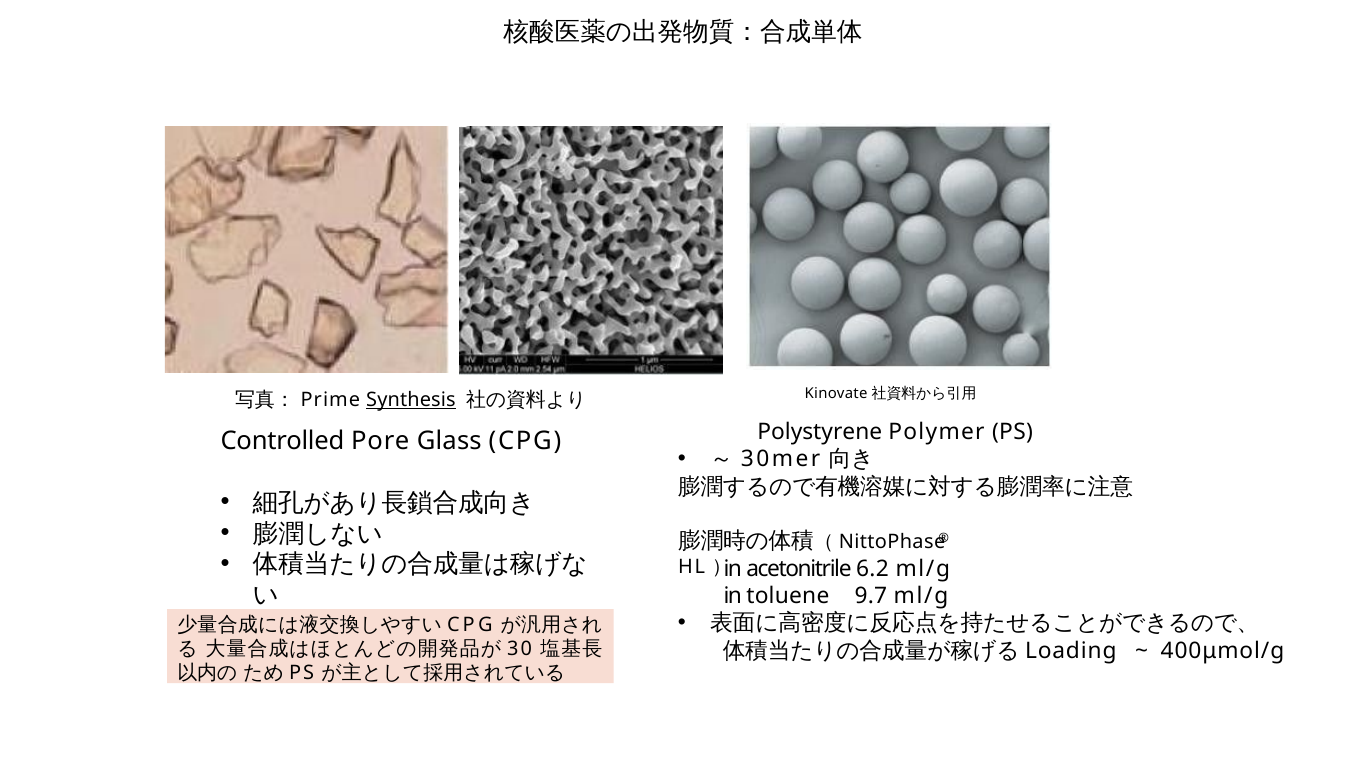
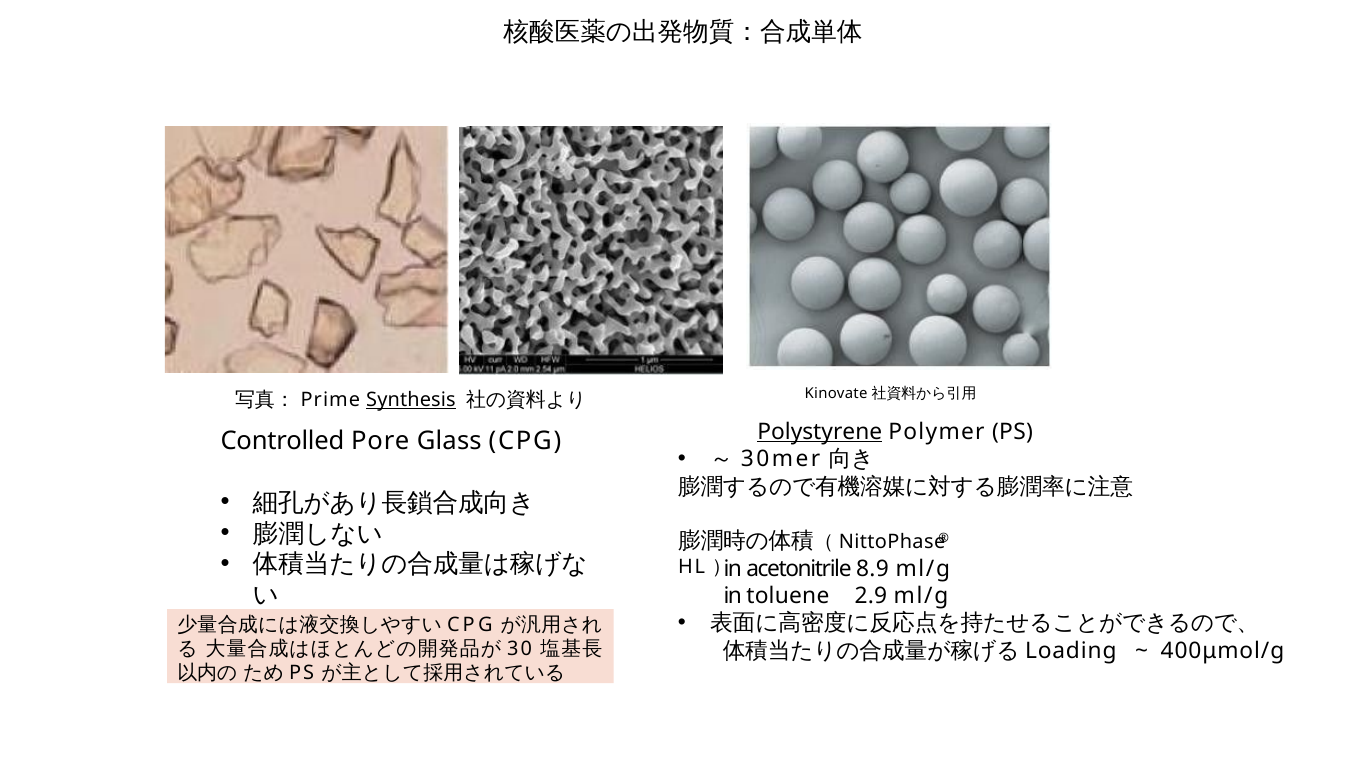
Polystyrene underline: none -> present
6.2: 6.2 -> 8.9
9.7: 9.7 -> 2.9
